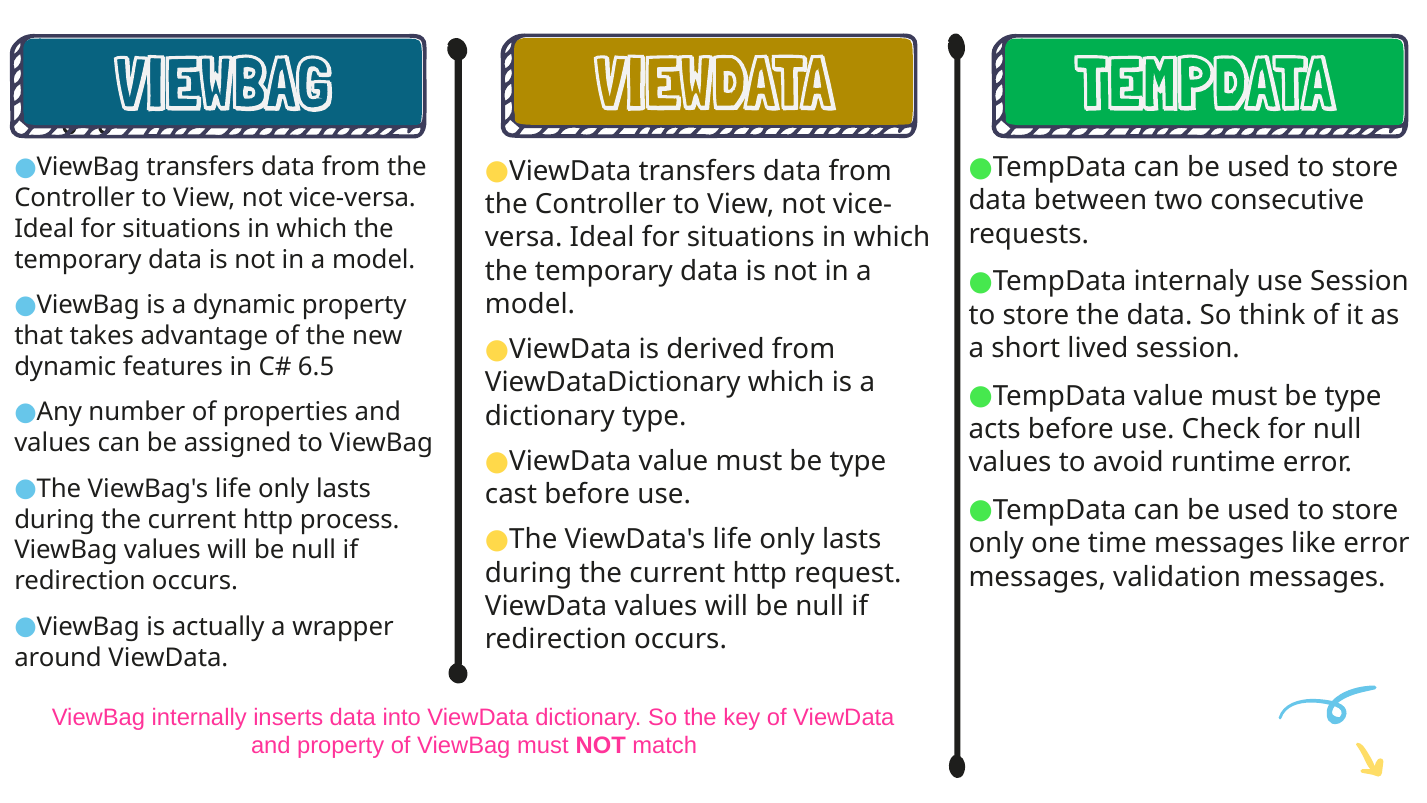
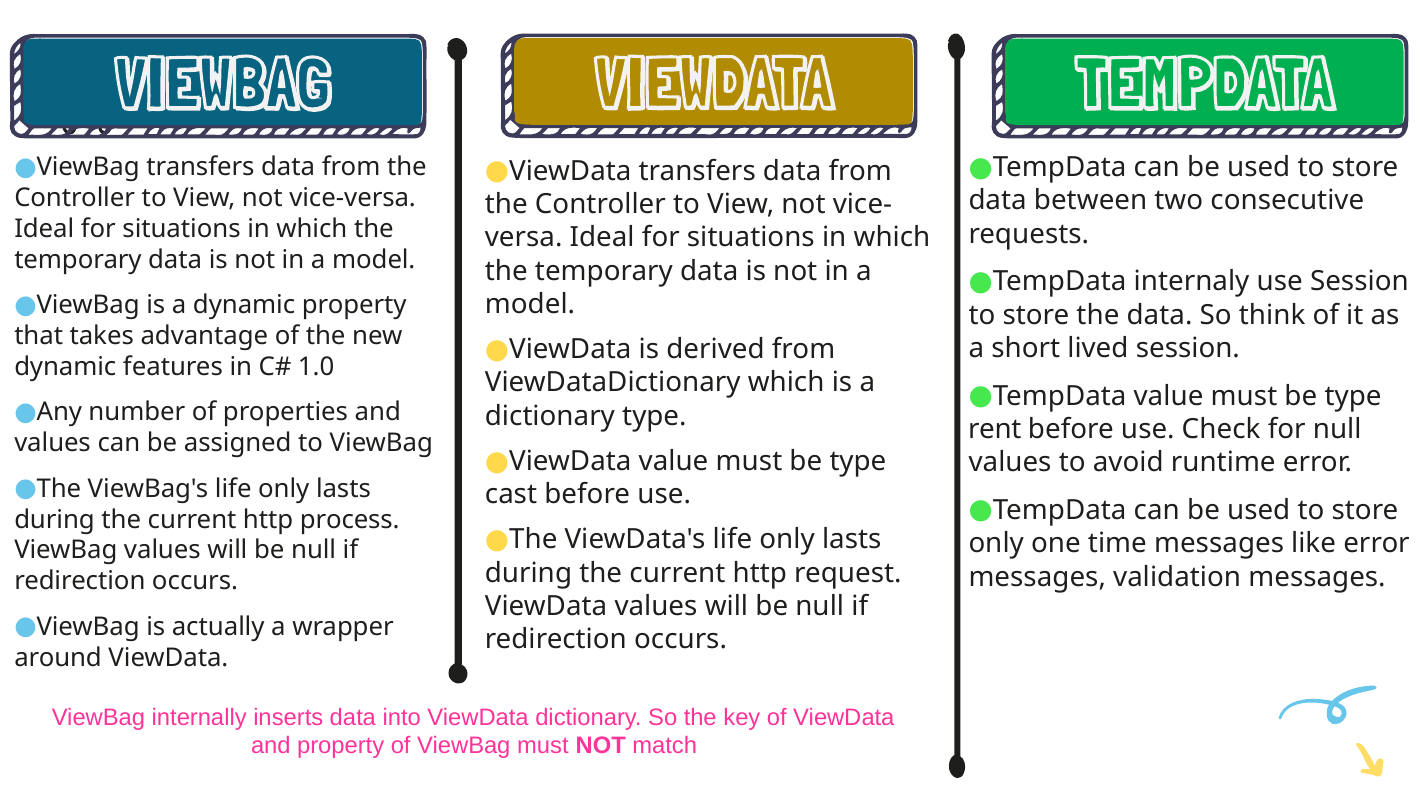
6.5: 6.5 -> 1.0
acts: acts -> rent
